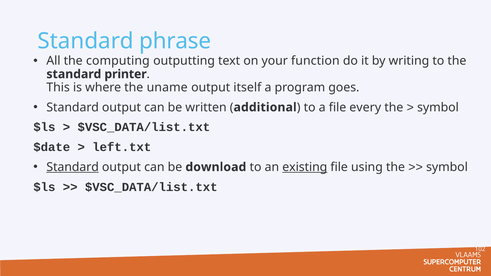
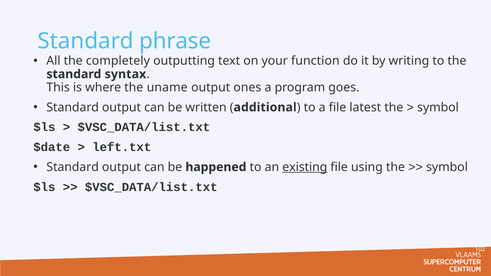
computing: computing -> completely
printer: printer -> syntax
itself: itself -> ones
every: every -> latest
Standard at (73, 167) underline: present -> none
download: download -> happened
